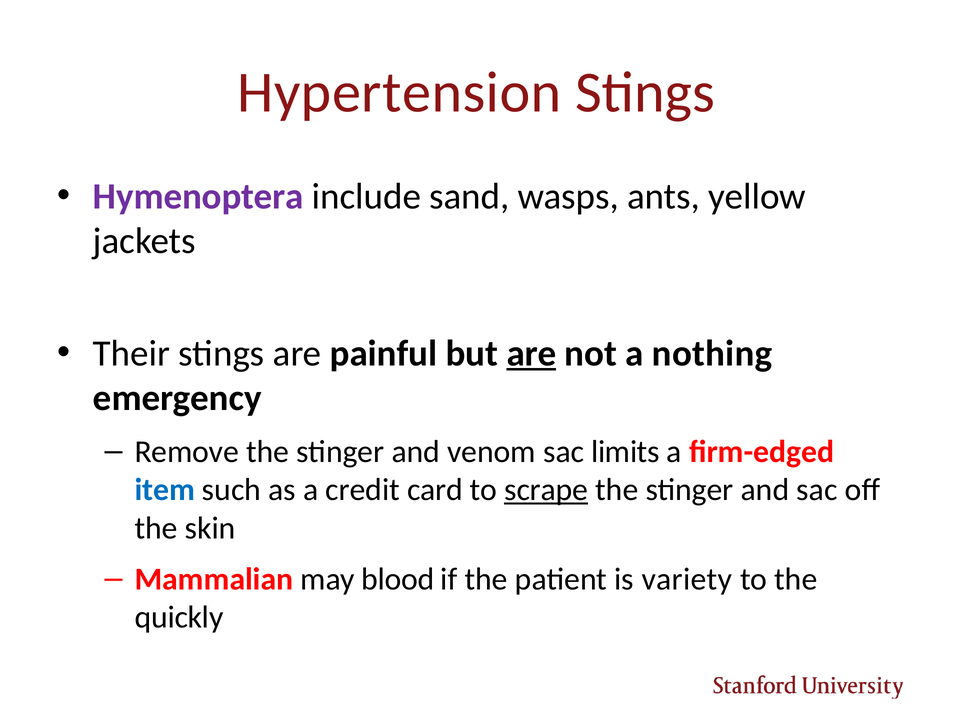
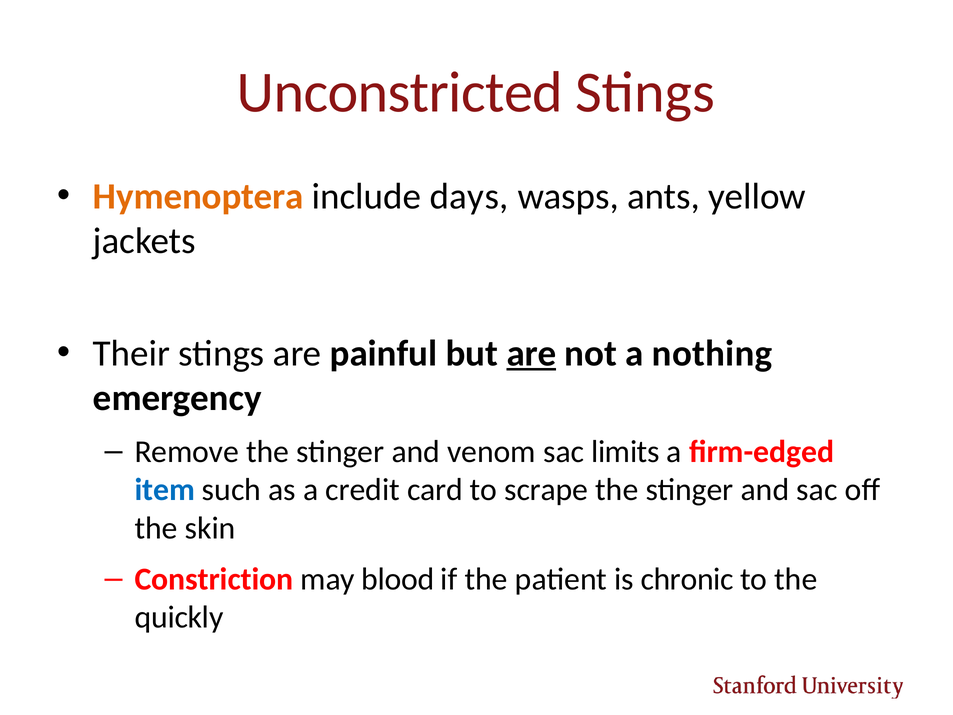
Hypertension: Hypertension -> Unconstricted
Hymenoptera colour: purple -> orange
sand: sand -> days
scrape underline: present -> none
Mammalian: Mammalian -> Constriction
variety: variety -> chronic
